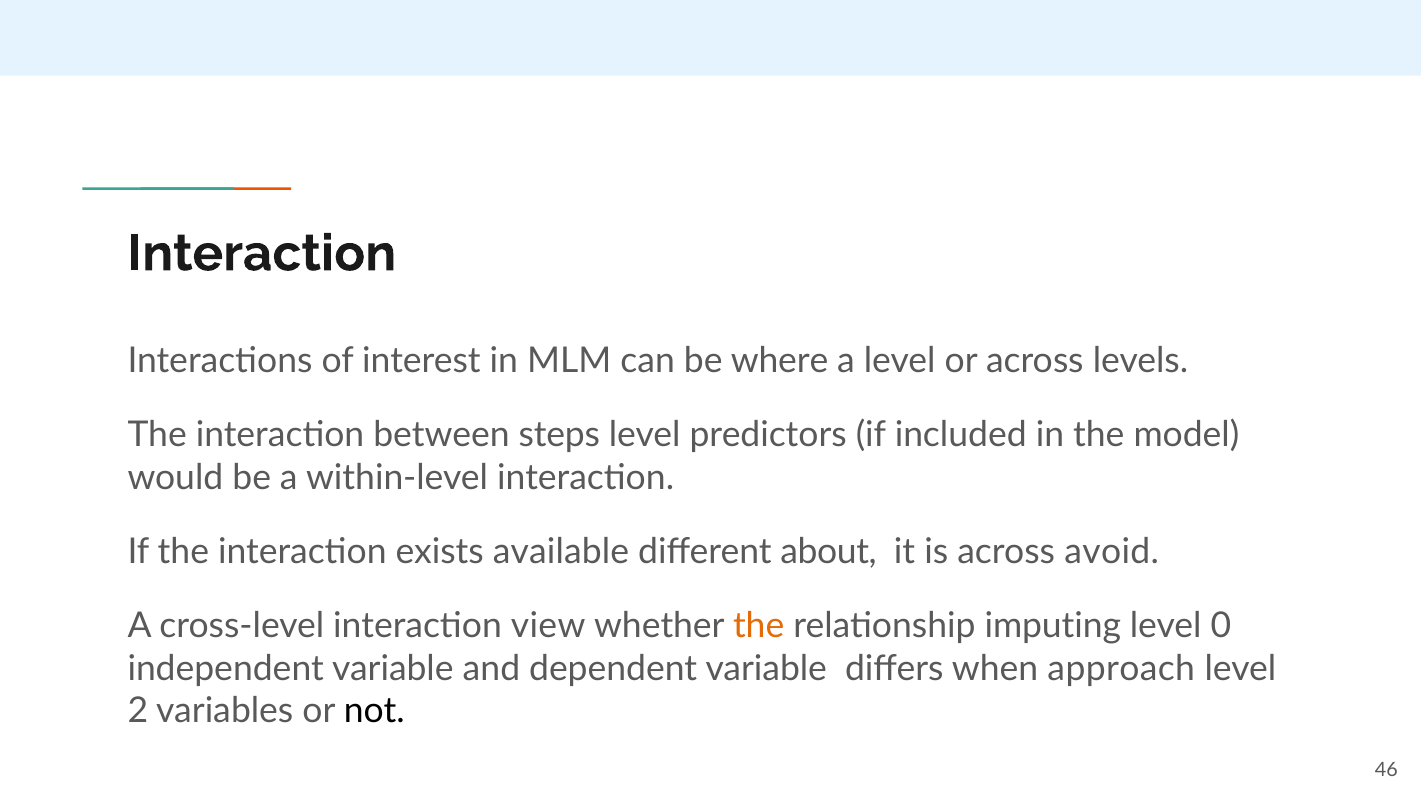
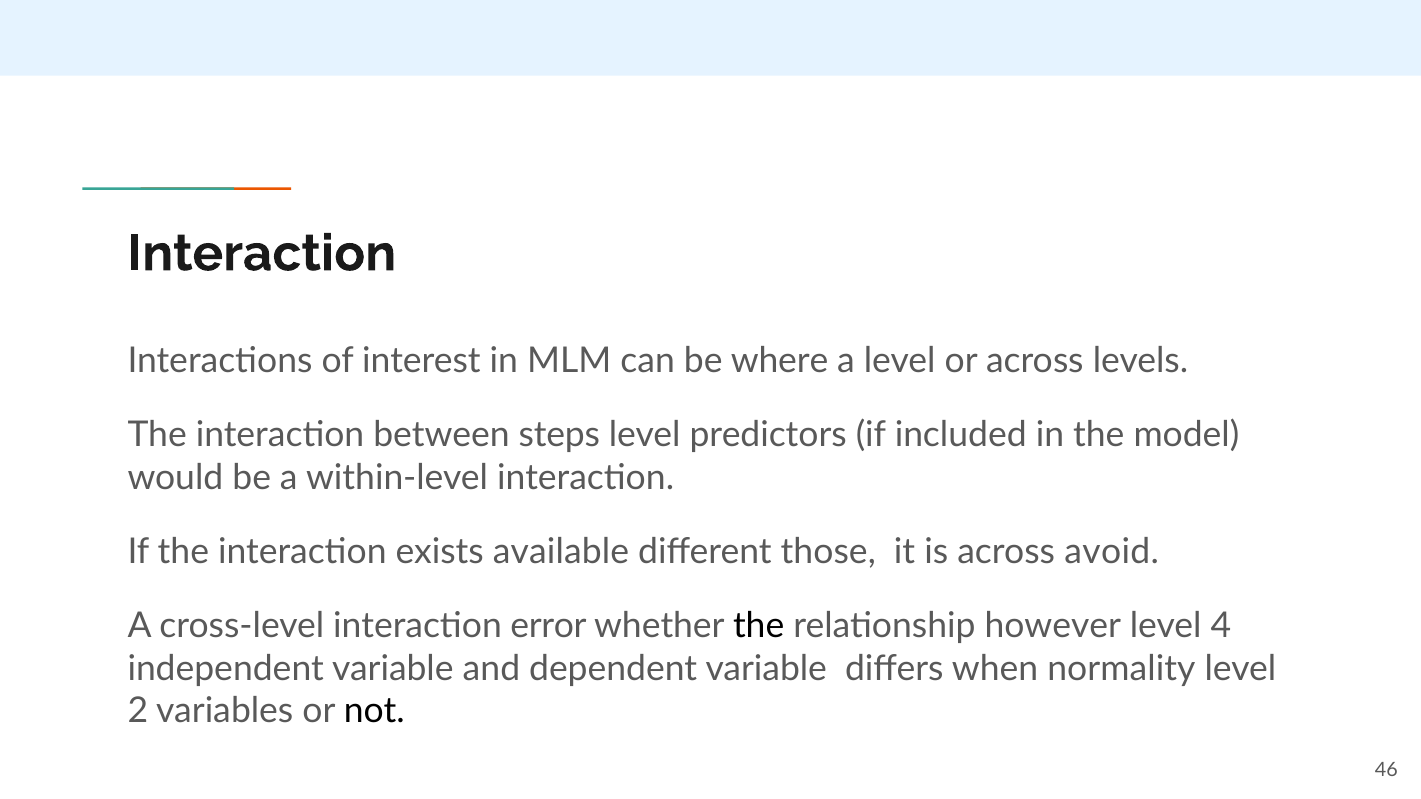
about: about -> those
view: view -> error
the at (759, 626) colour: orange -> black
imputing: imputing -> however
0: 0 -> 4
approach: approach -> normality
